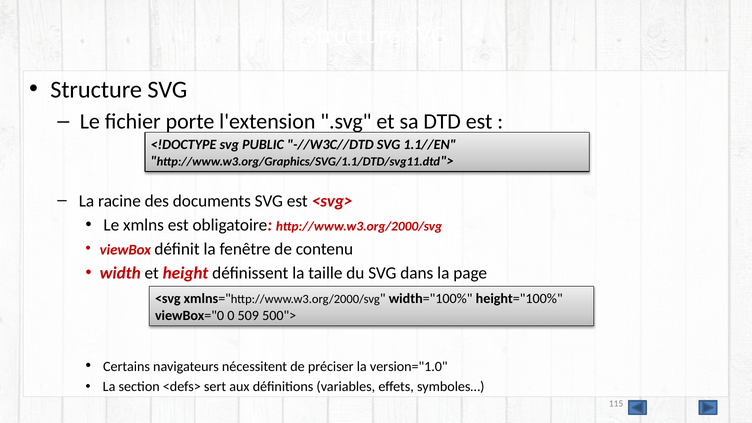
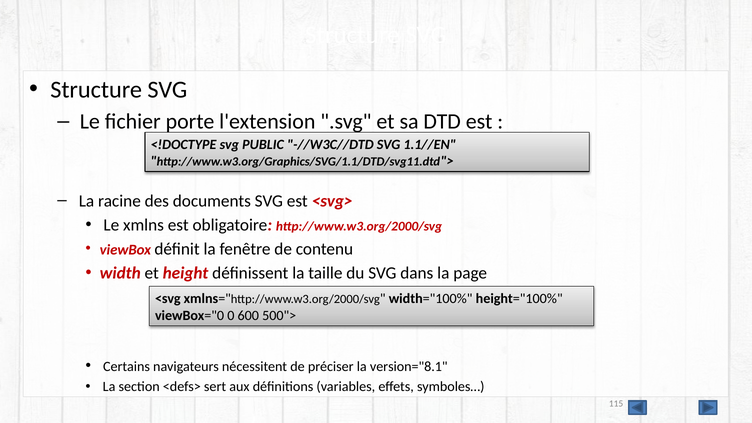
509: 509 -> 600
version="1.0: version="1.0 -> version="8.1
